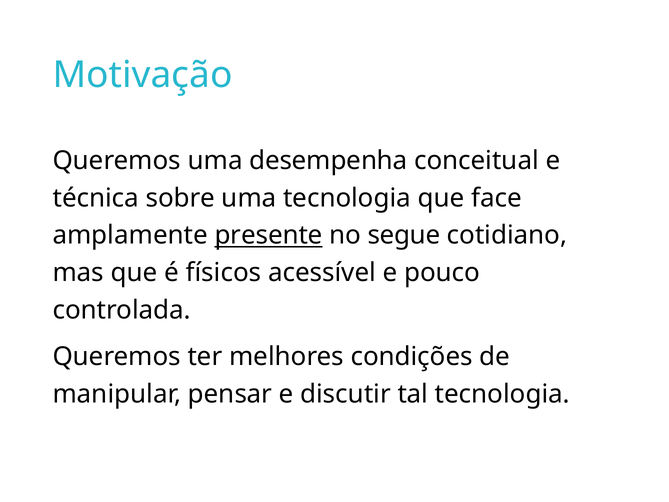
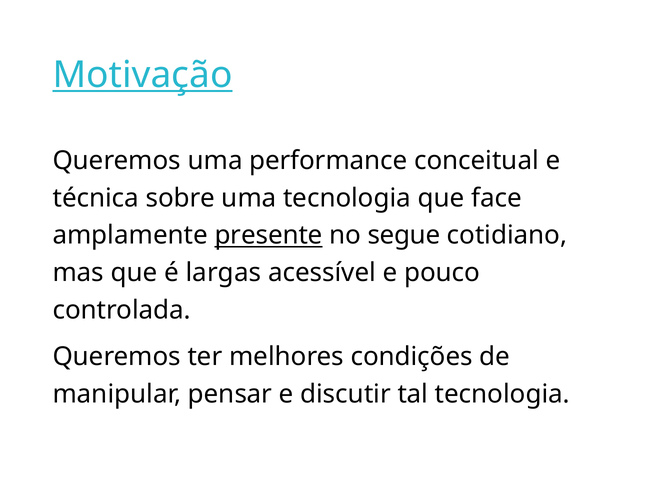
Motivação underline: none -> present
desempenha: desempenha -> performance
físicos: físicos -> largas
